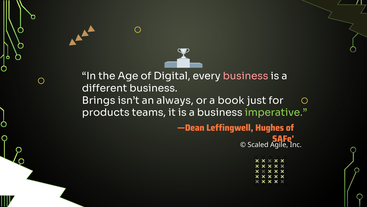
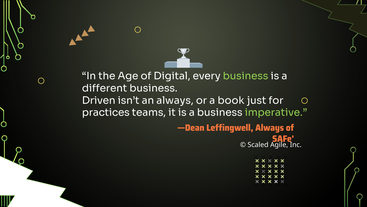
business at (246, 76) colour: pink -> light green
Brings: Brings -> Driven
products: products -> practices
Leffingwell Hughes: Hughes -> Always
